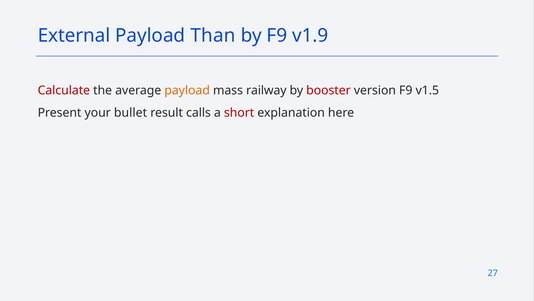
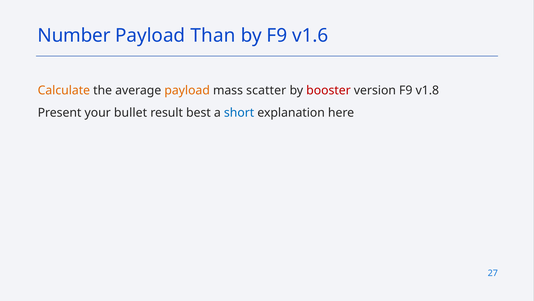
External: External -> Number
v1.9: v1.9 -> v1.6
Calculate colour: red -> orange
railway: railway -> scatter
v1.5: v1.5 -> v1.8
calls: calls -> best
short colour: red -> blue
